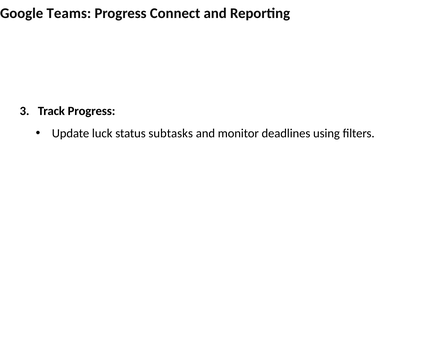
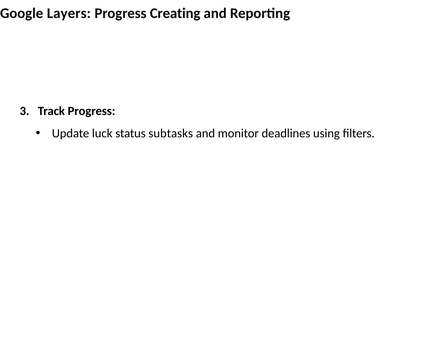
Teams: Teams -> Layers
Connect: Connect -> Creating
